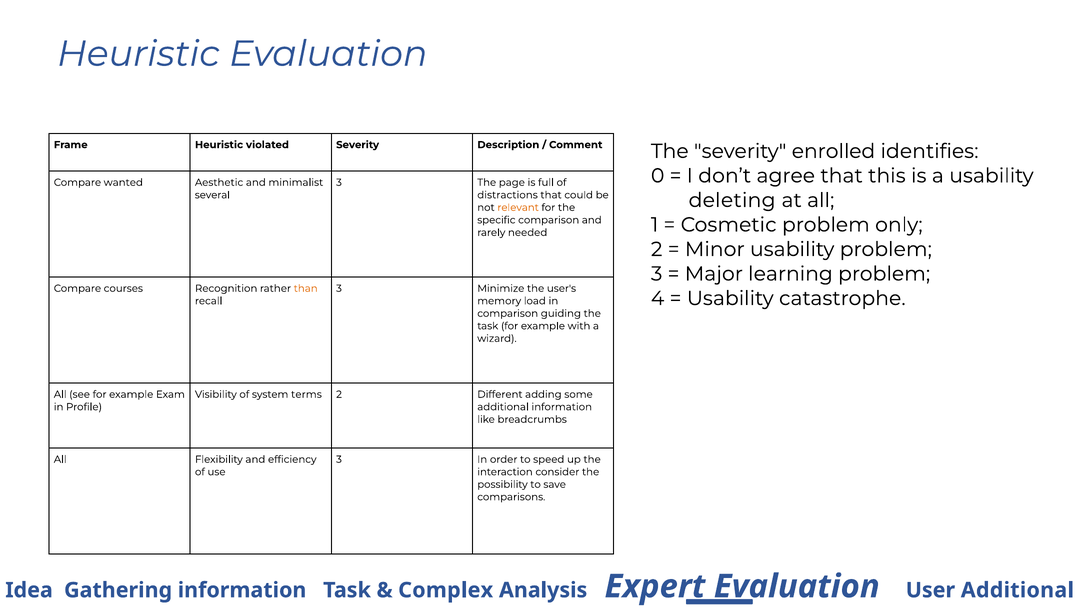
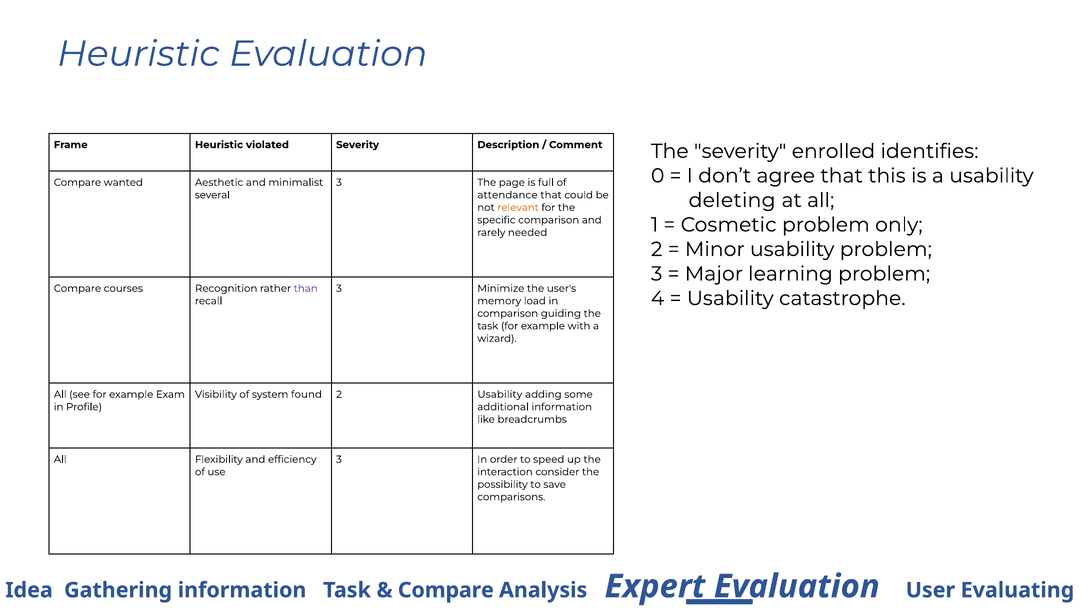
distractions: distractions -> attendance
than colour: orange -> purple
terms: terms -> found
2 Different: Different -> Usability
Complex at (446, 590): Complex -> Compare
User Additional: Additional -> Evaluating
